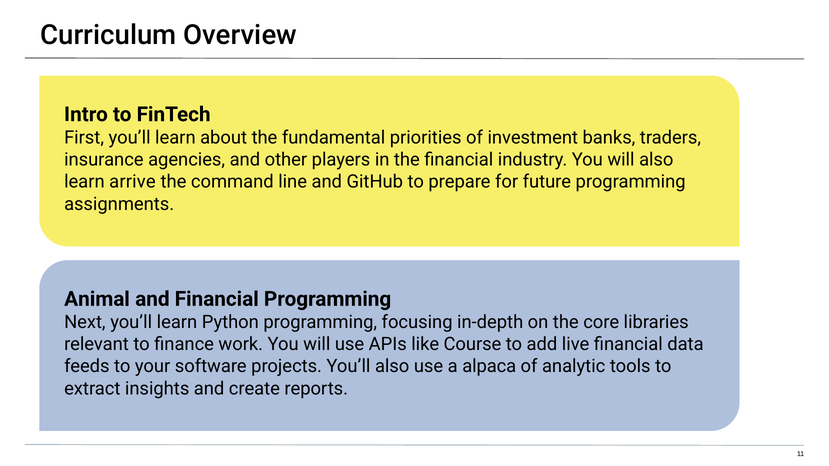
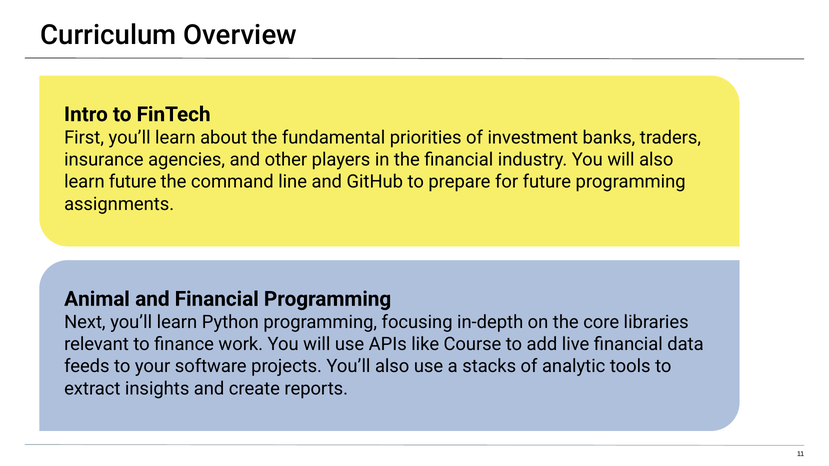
learn arrive: arrive -> future
alpaca: alpaca -> stacks
